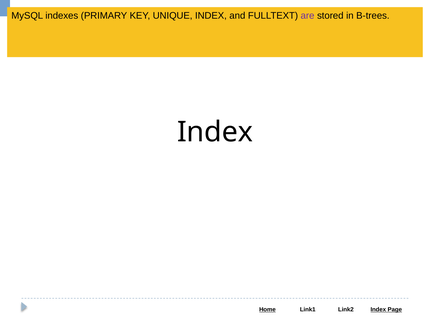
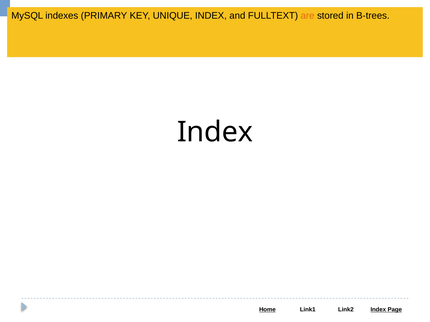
are at (308, 16) colour: purple -> orange
